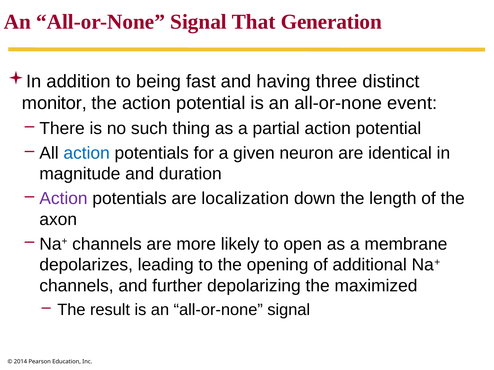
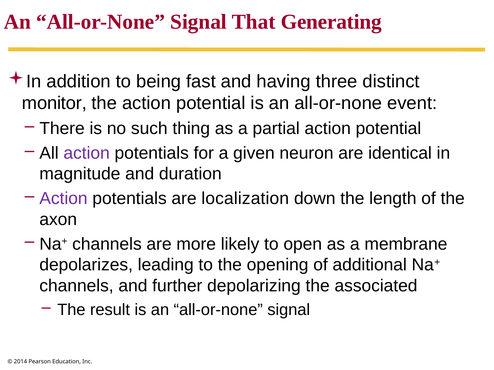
Generation: Generation -> Generating
action at (87, 153) colour: blue -> purple
maximized: maximized -> associated
